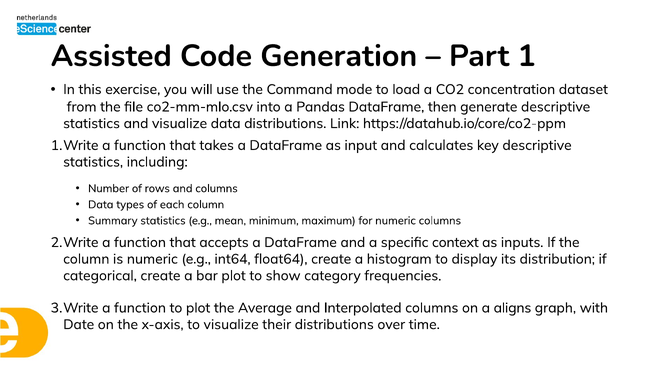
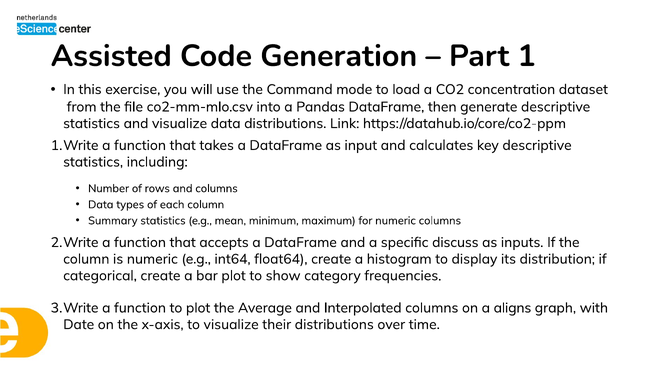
context: context -> discuss
